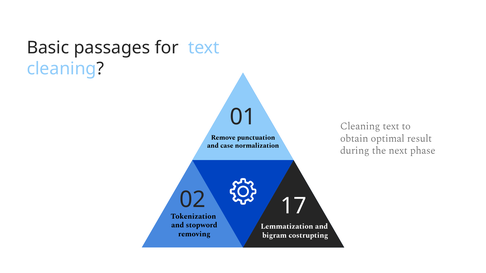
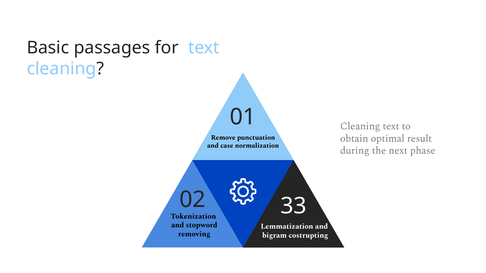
17: 17 -> 33
